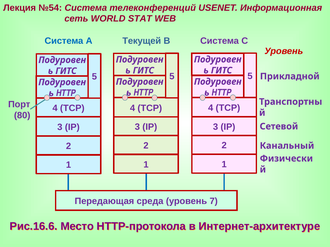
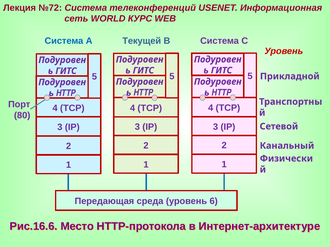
№54: №54 -> №72
STAT: STAT -> КУРС
7: 7 -> 6
